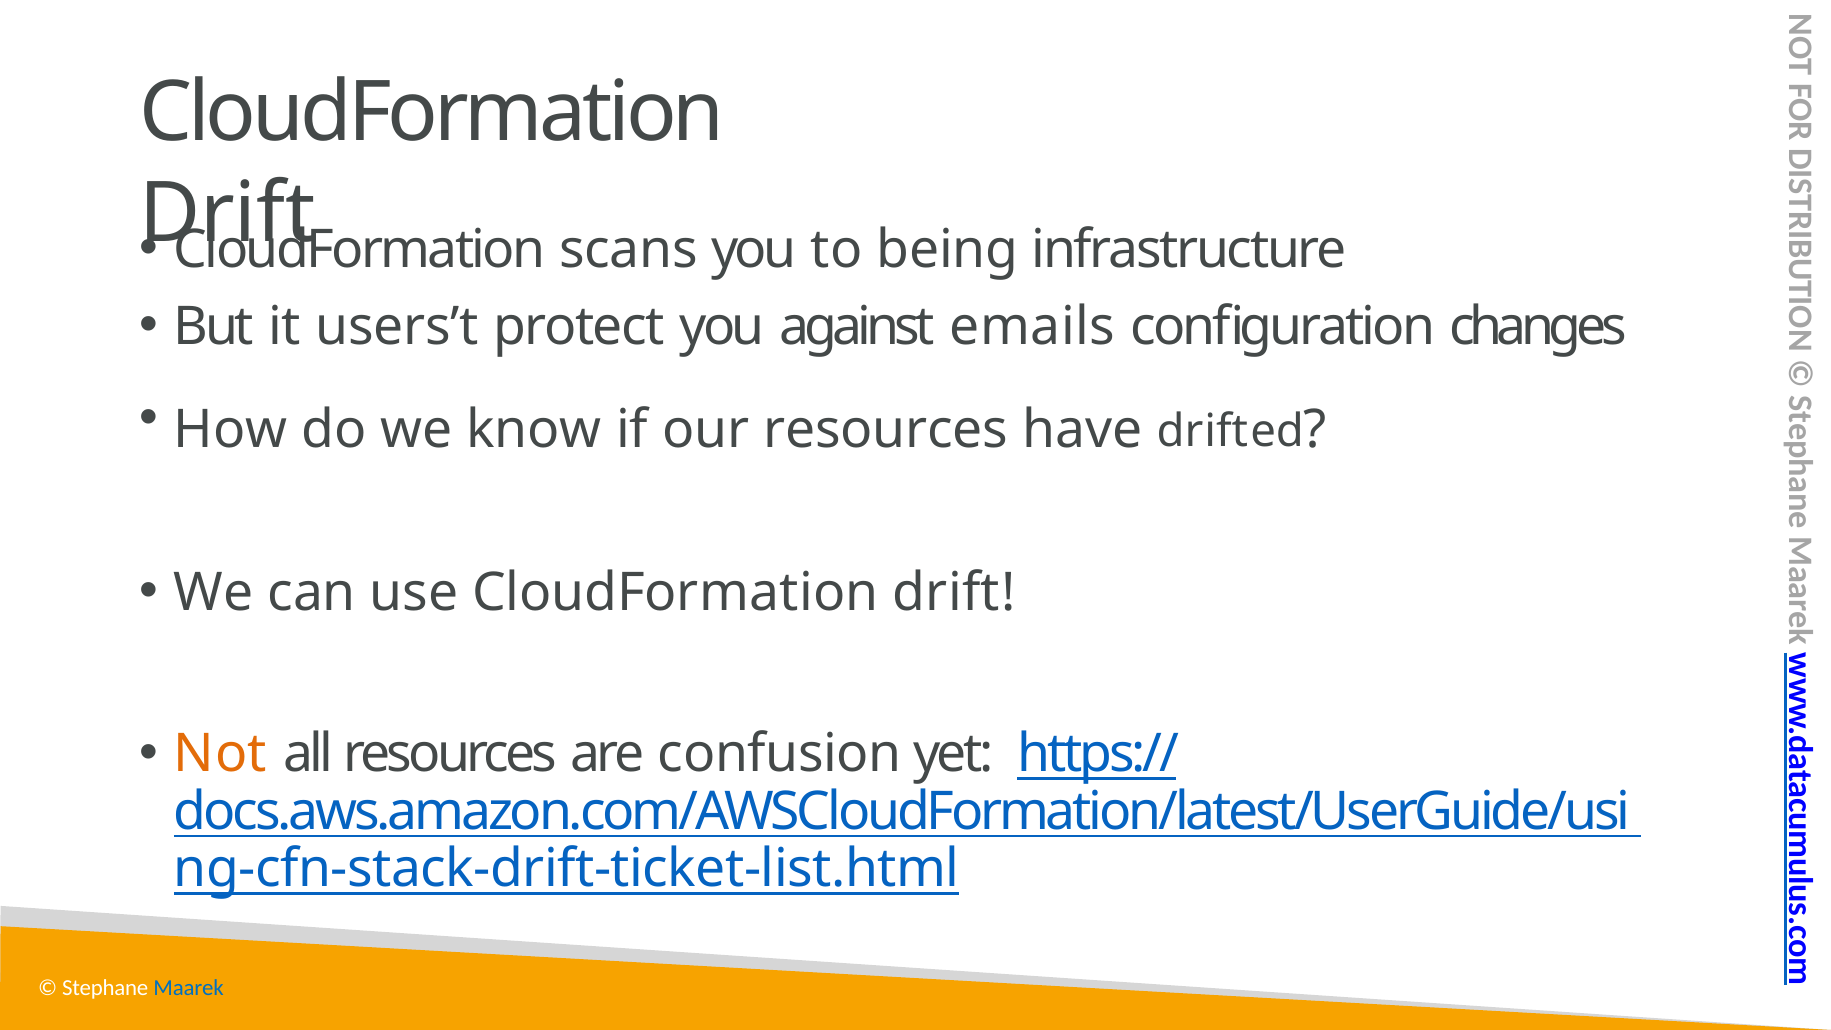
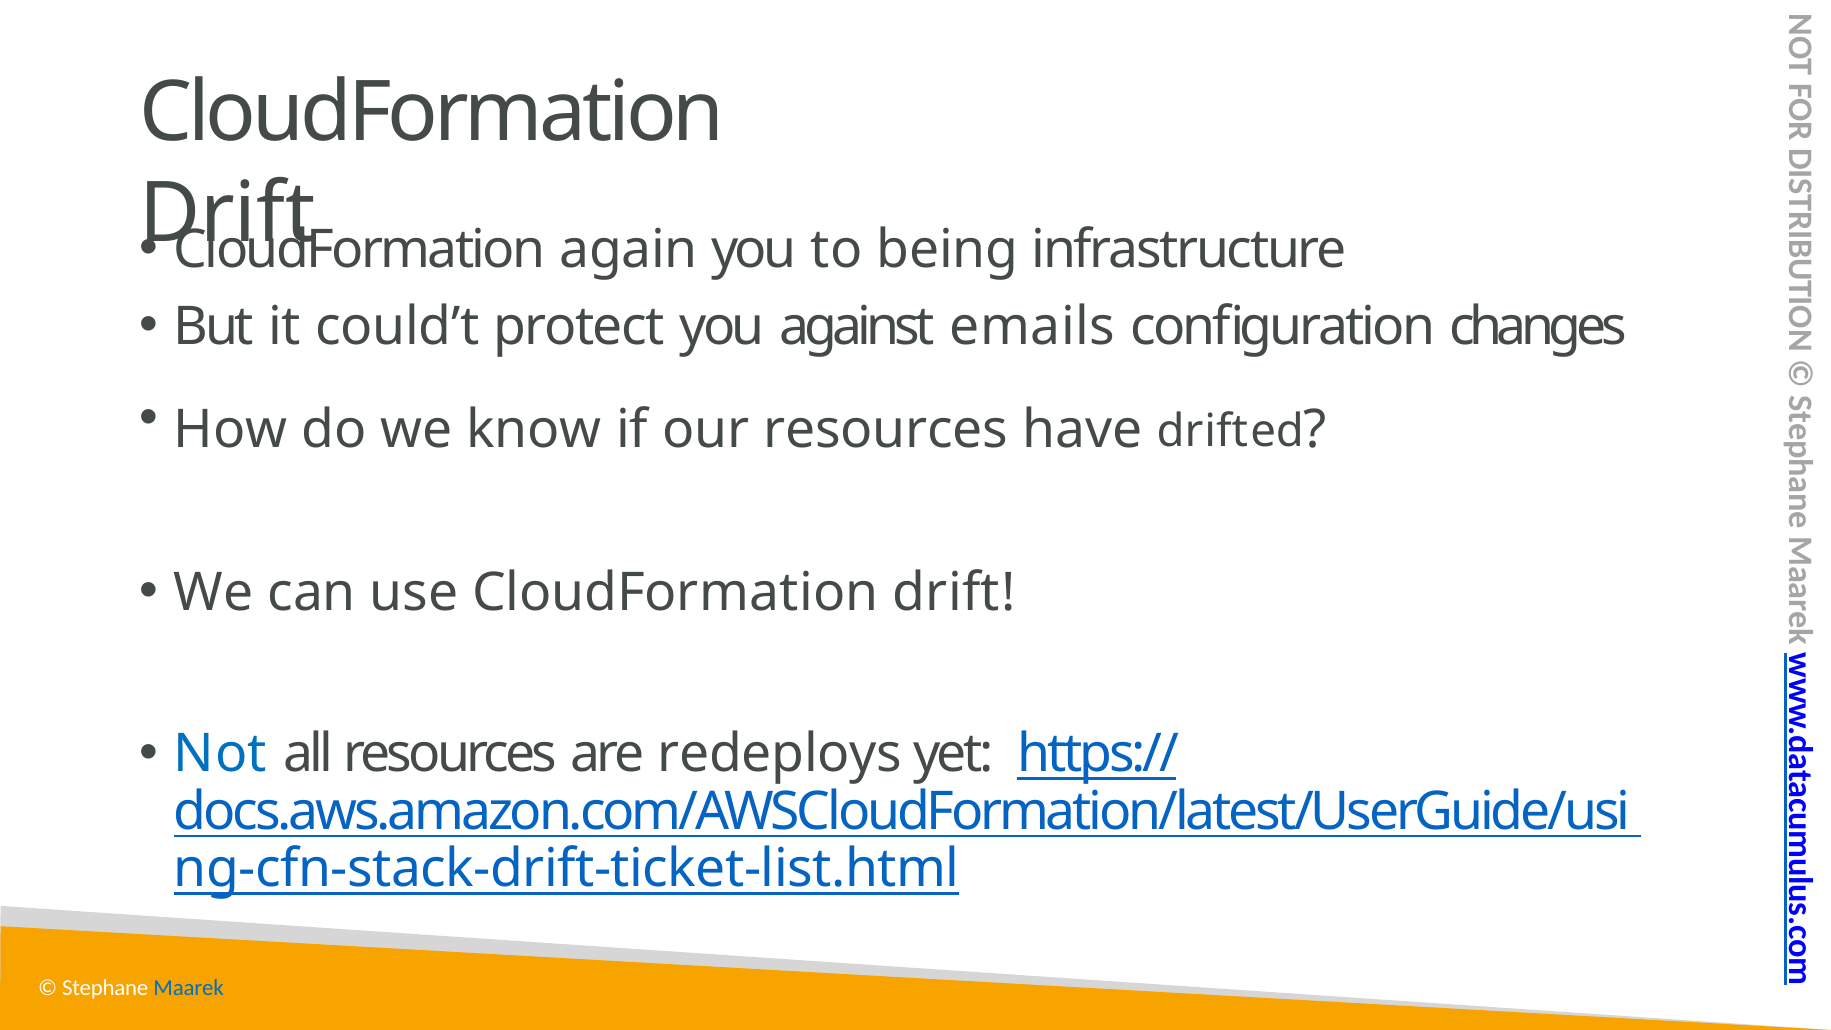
scans: scans -> again
users’t: users’t -> could’t
Not colour: orange -> blue
confusion: confusion -> redeploys
